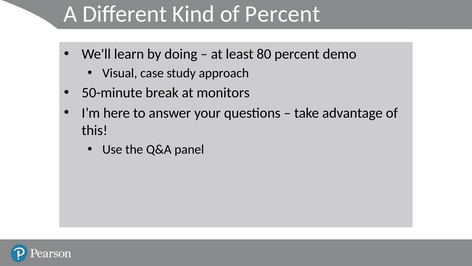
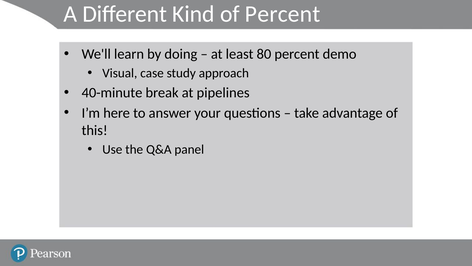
50-minute: 50-minute -> 40-minute
monitors: monitors -> pipelines
